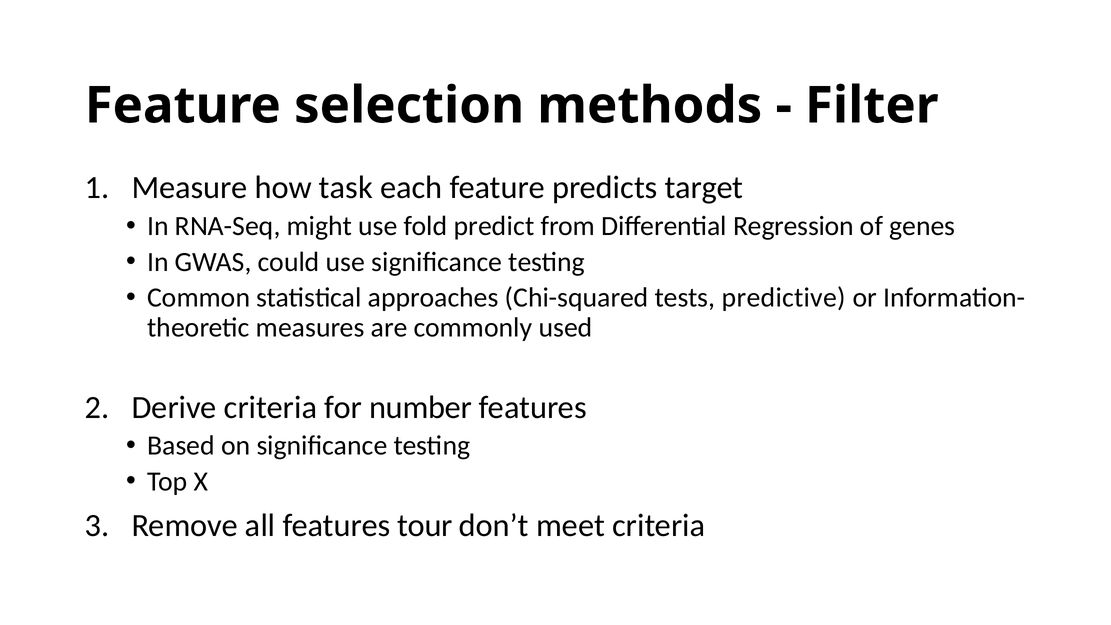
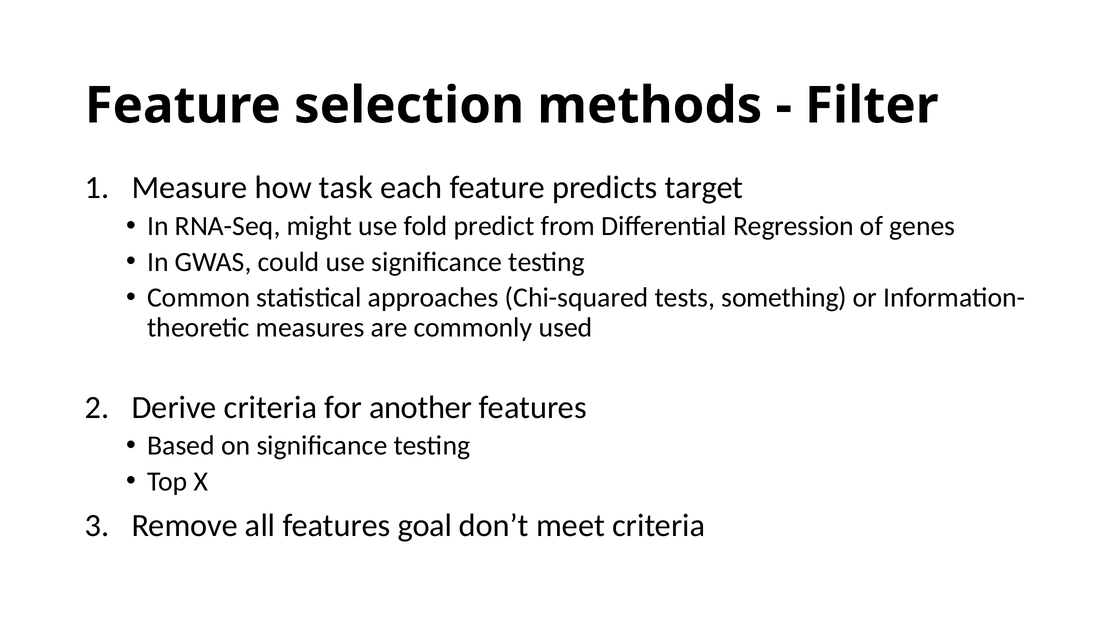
predictive: predictive -> something
number: number -> another
tour: tour -> goal
